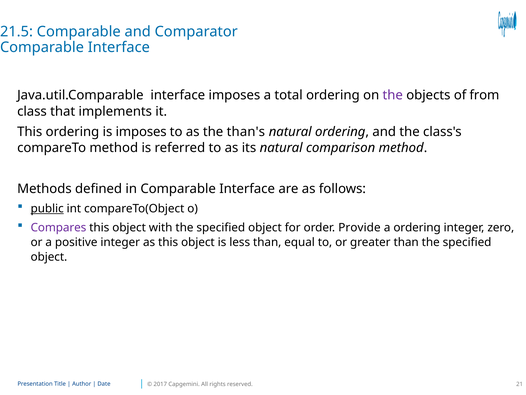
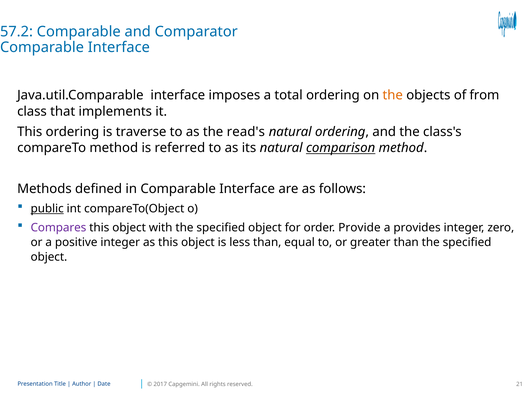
21.5: 21.5 -> 57.2
the at (393, 95) colour: purple -> orange
is imposes: imposes -> traverse
than's: than's -> read's
comparison underline: none -> present
a ordering: ordering -> provides
